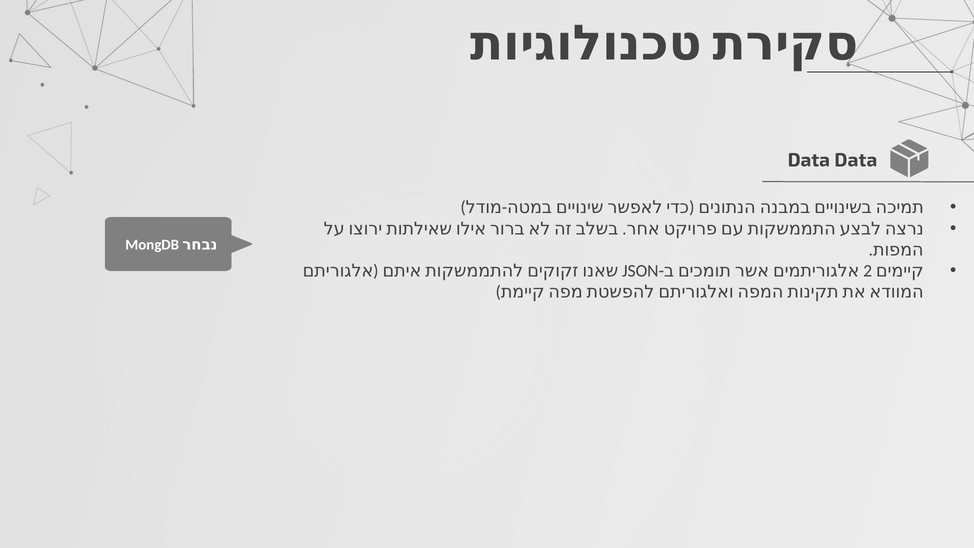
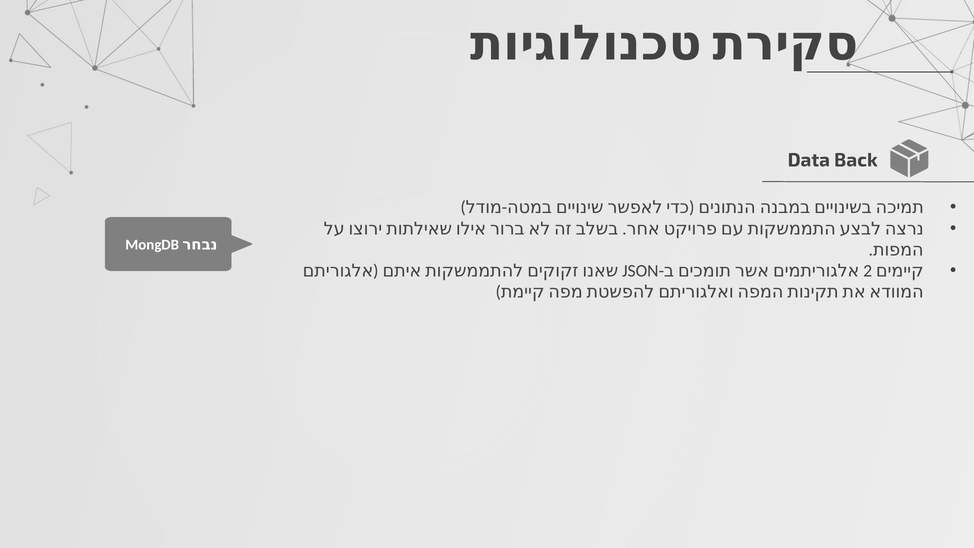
Data Data: Data -> Back
